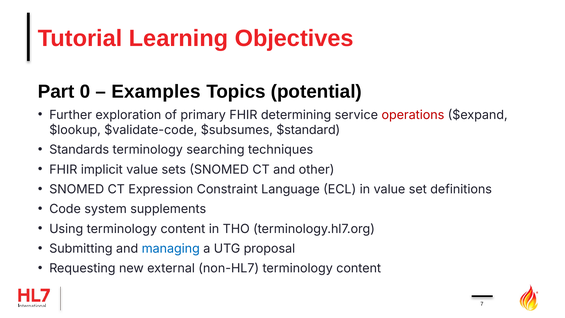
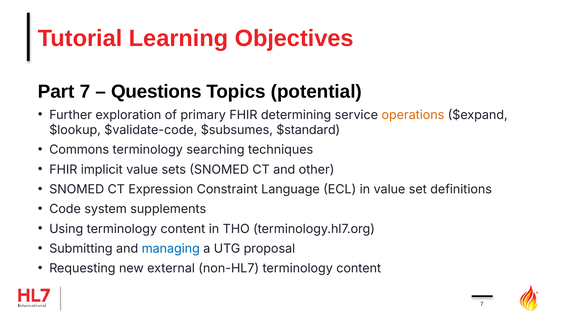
Part 0: 0 -> 7
Examples: Examples -> Questions
operations colour: red -> orange
Standards: Standards -> Commons
